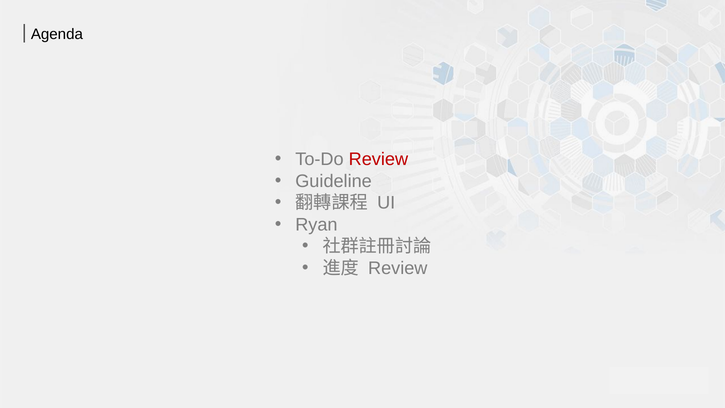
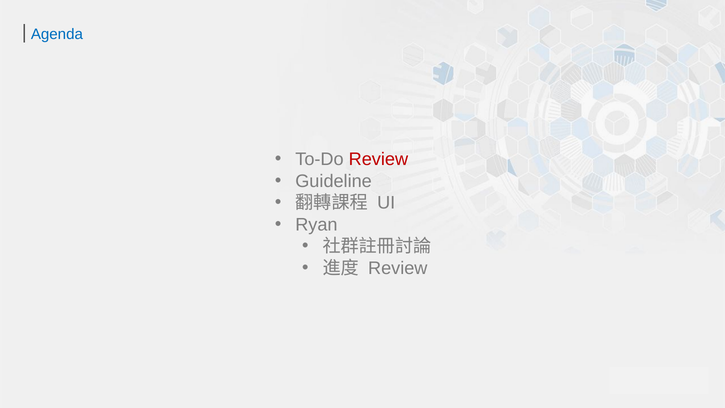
Agenda colour: black -> blue
